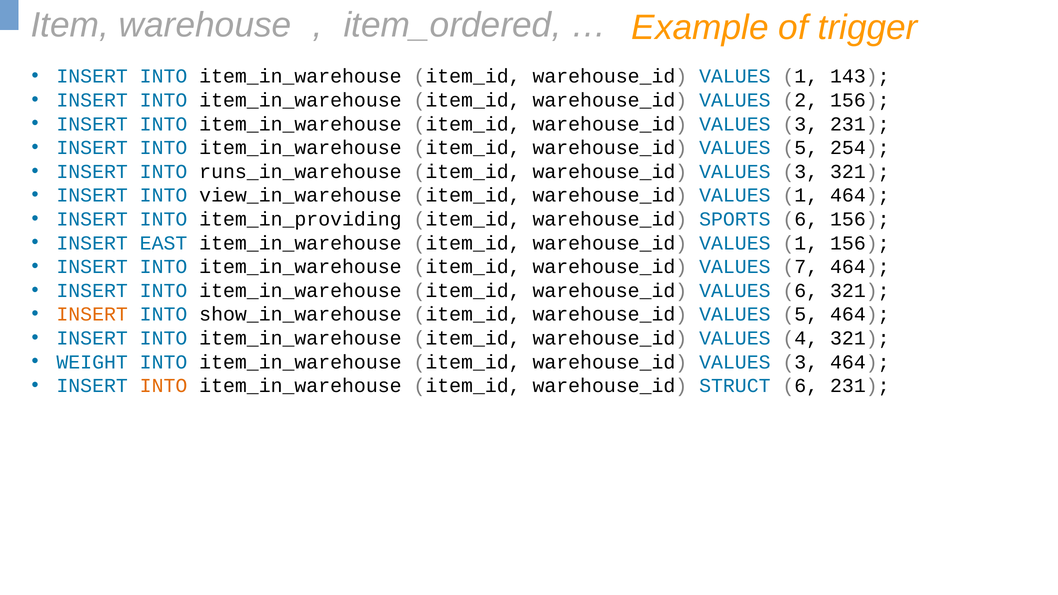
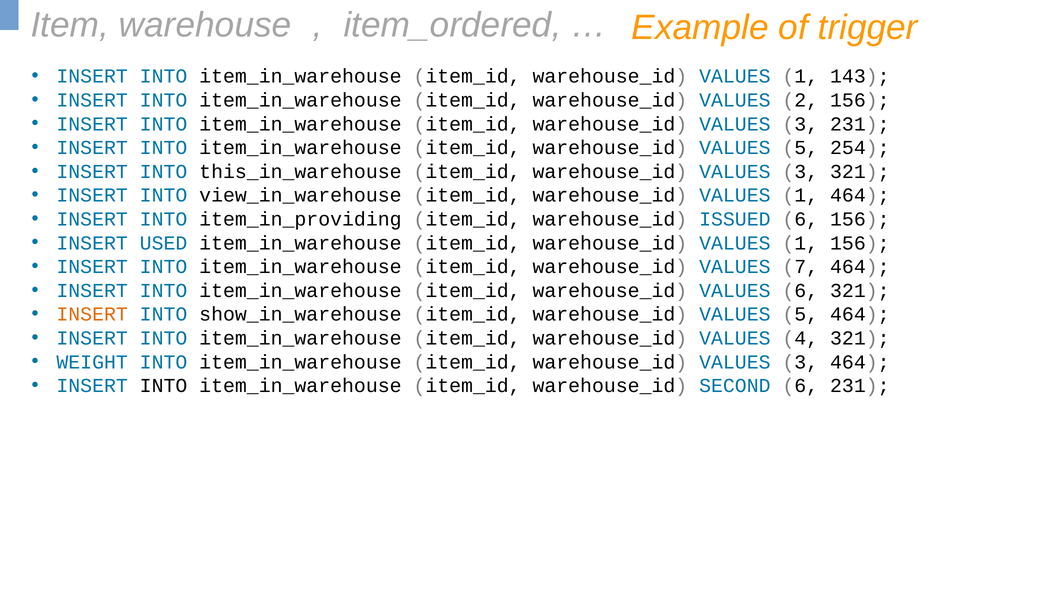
runs_in_warehouse: runs_in_warehouse -> this_in_warehouse
SPORTS: SPORTS -> ISSUED
EAST: EAST -> USED
INTO at (164, 386) colour: orange -> black
STRUCT: STRUCT -> SECOND
